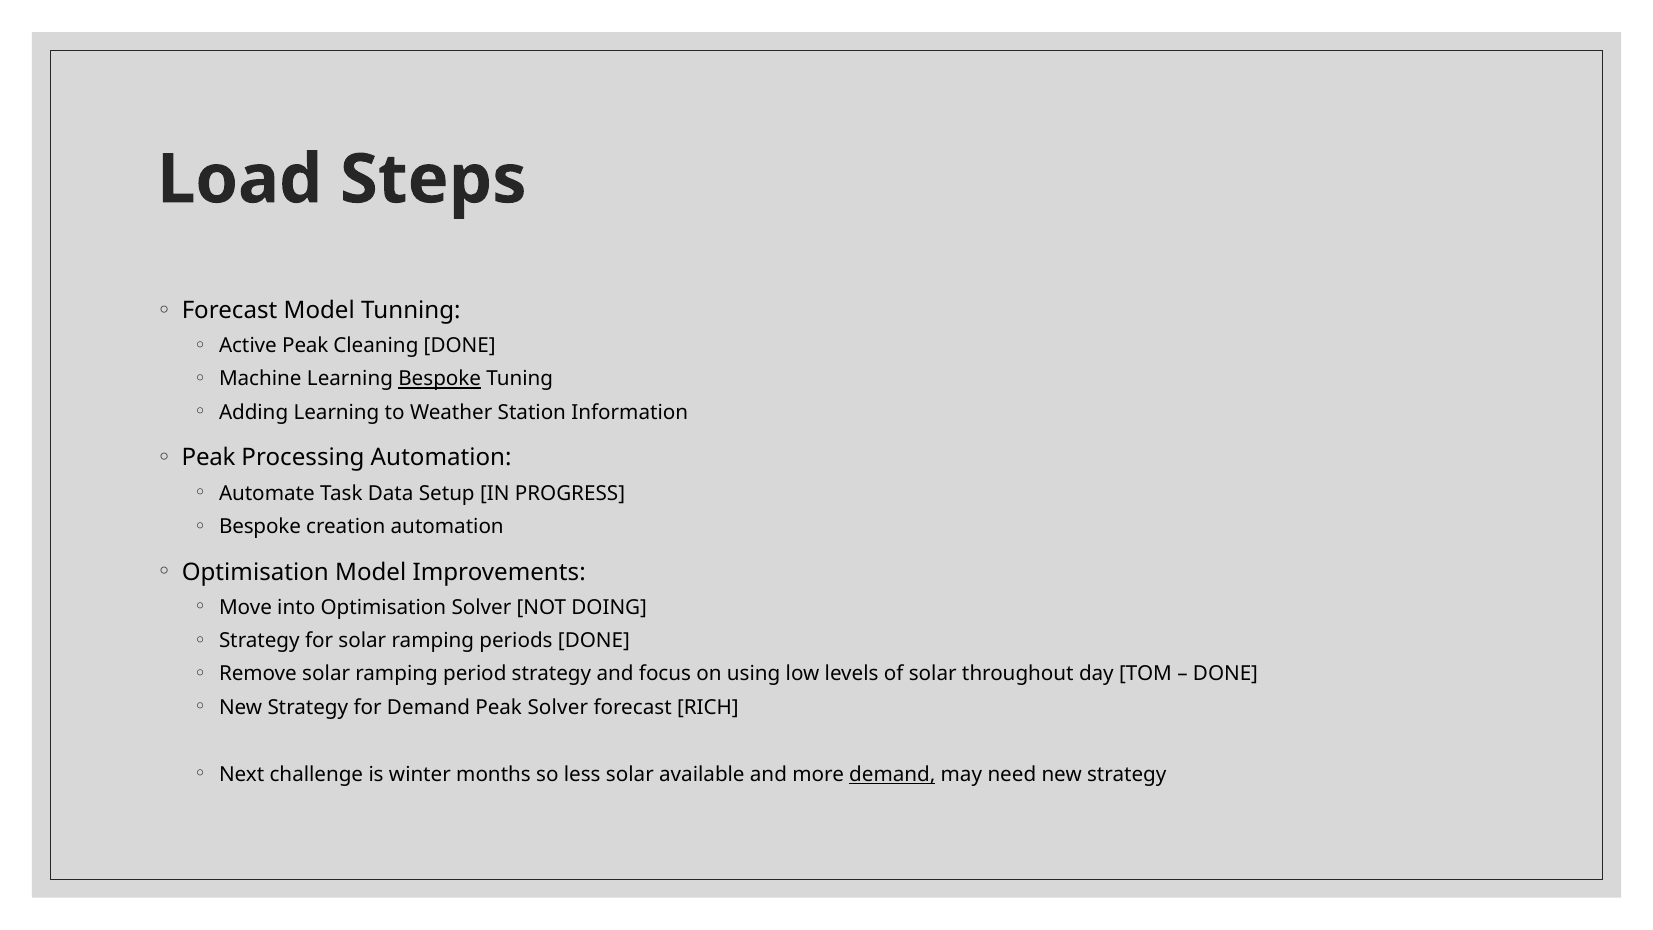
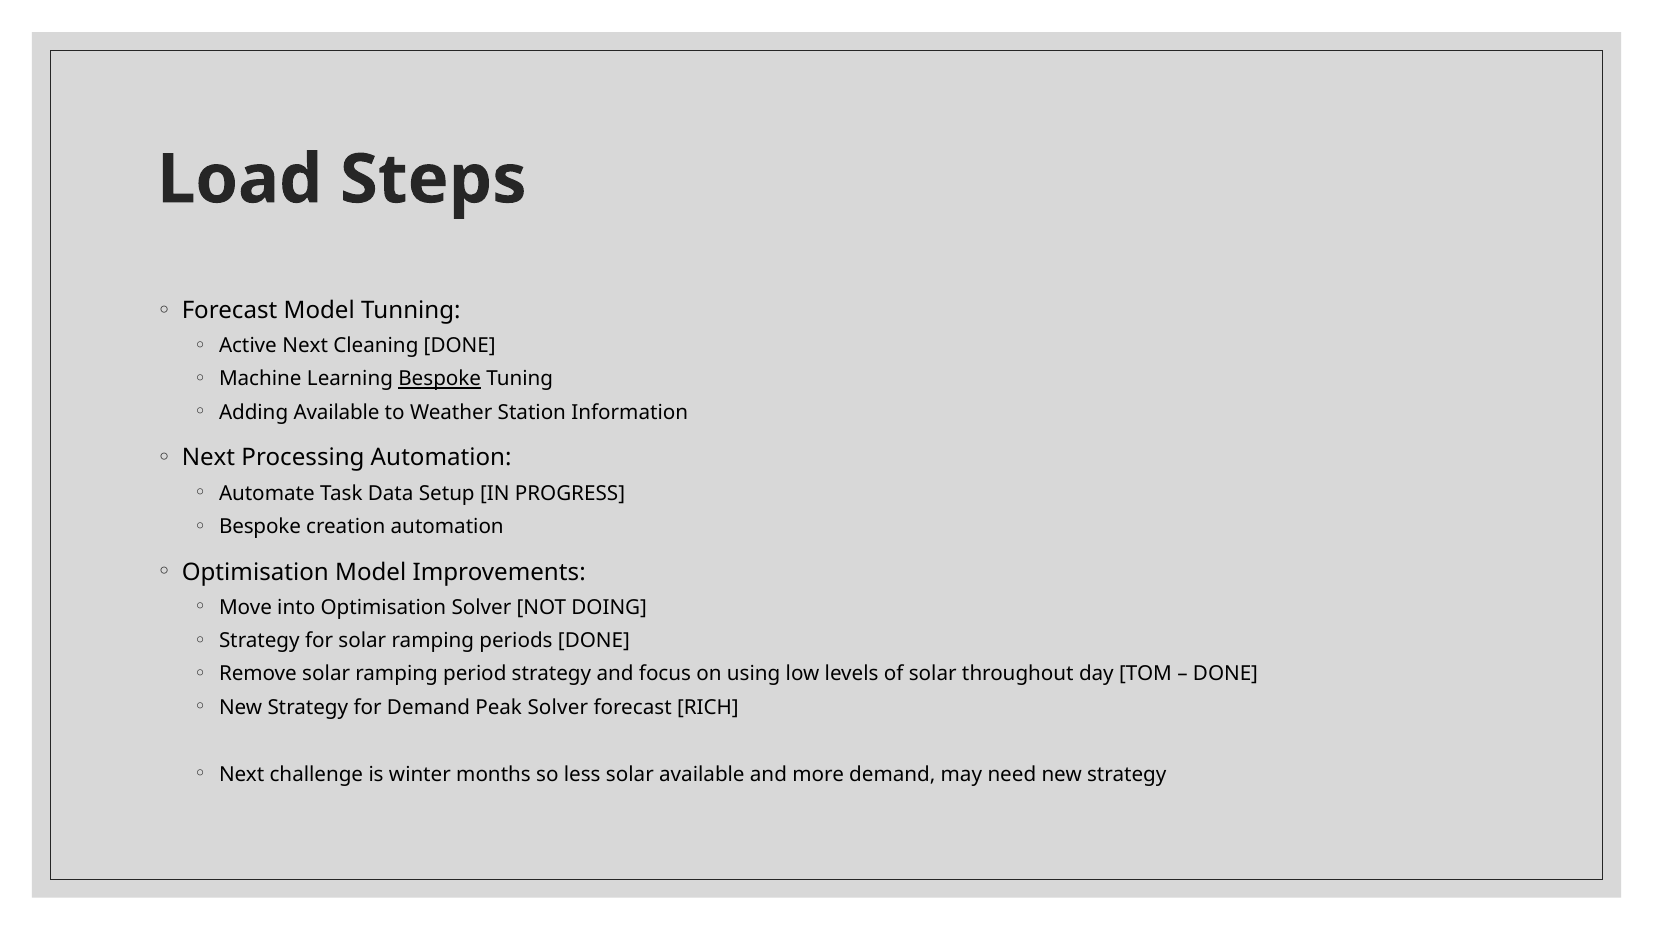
Active Peak: Peak -> Next
Adding Learning: Learning -> Available
Peak at (209, 458): Peak -> Next
demand at (892, 774) underline: present -> none
